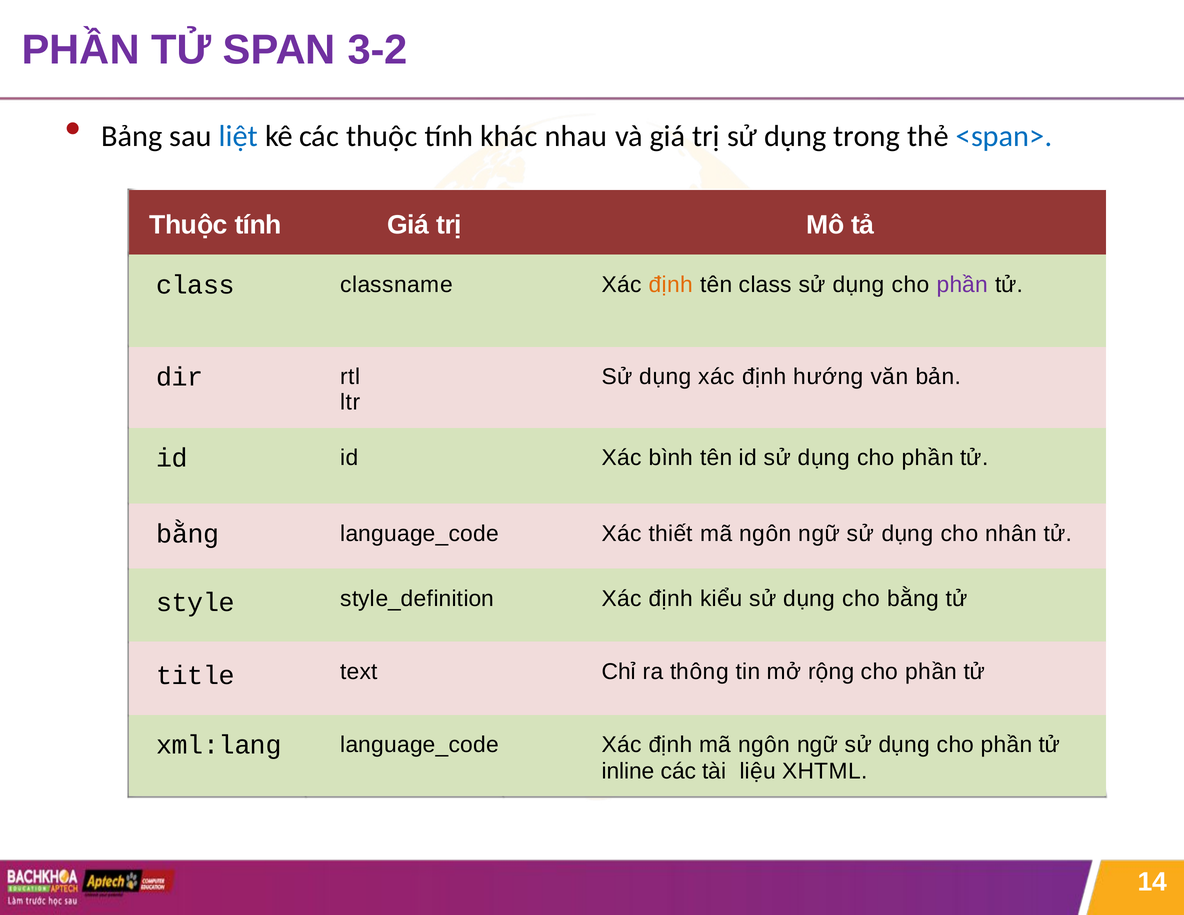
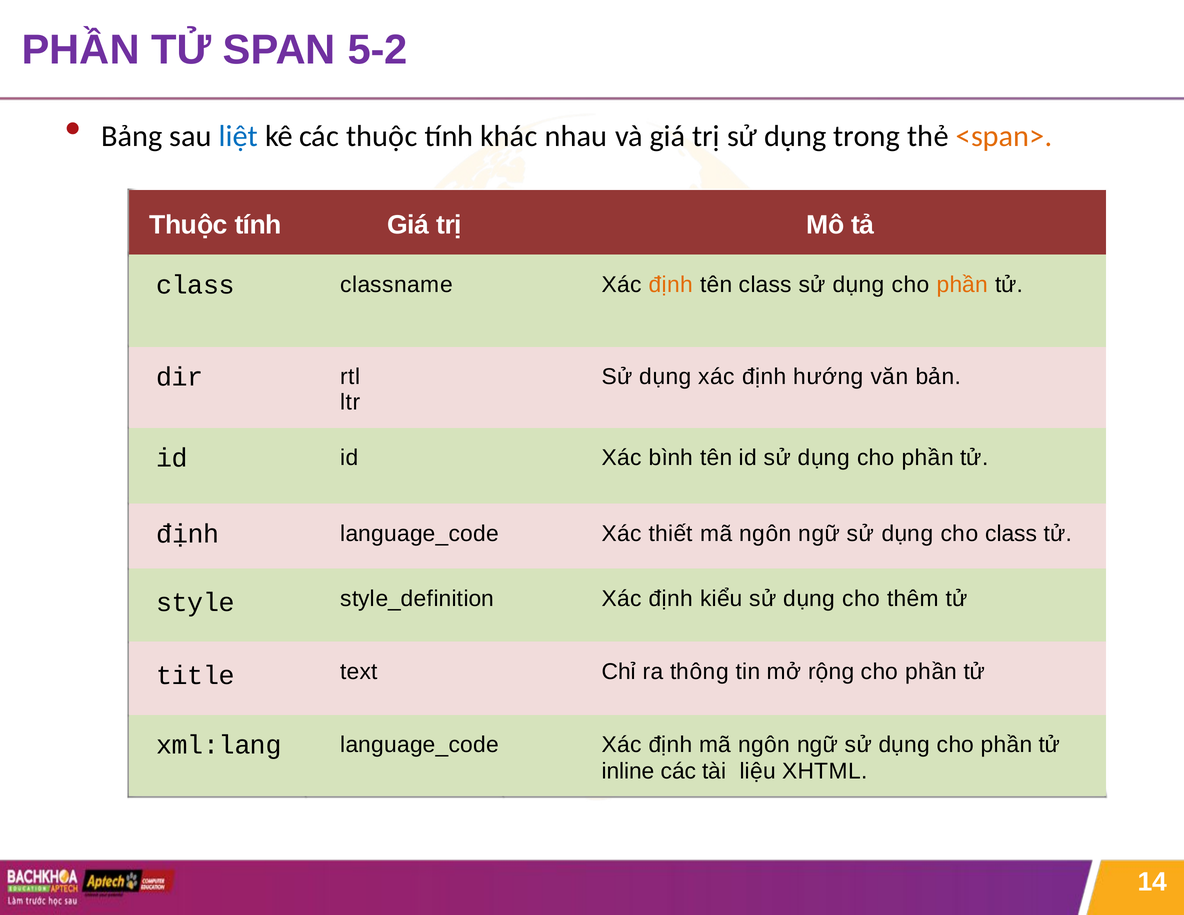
3-2: 3-2 -> 5-2
<span> colour: blue -> orange
phần at (962, 285) colour: purple -> orange
bằng at (188, 534): bằng -> định
cho nhân: nhân -> class
cho bằng: bằng -> thêm
